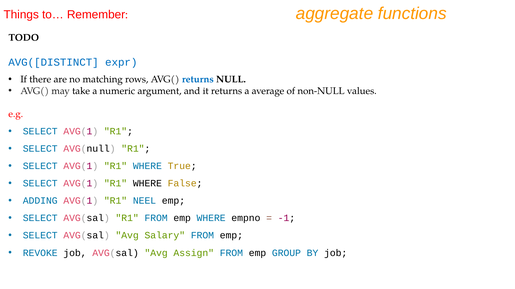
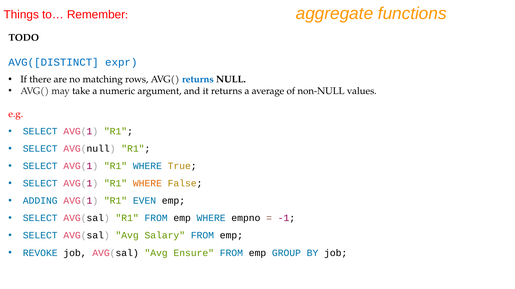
WHERE at (147, 184) colour: black -> orange
NEEL: NEEL -> EVEN
Assign: Assign -> Ensure
